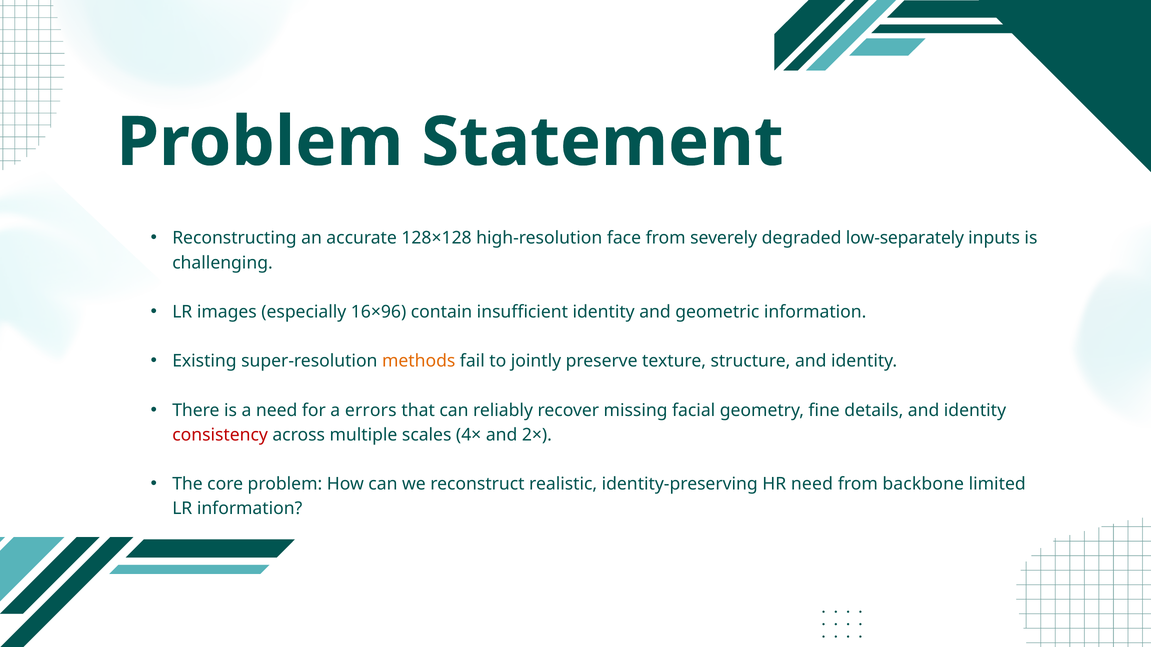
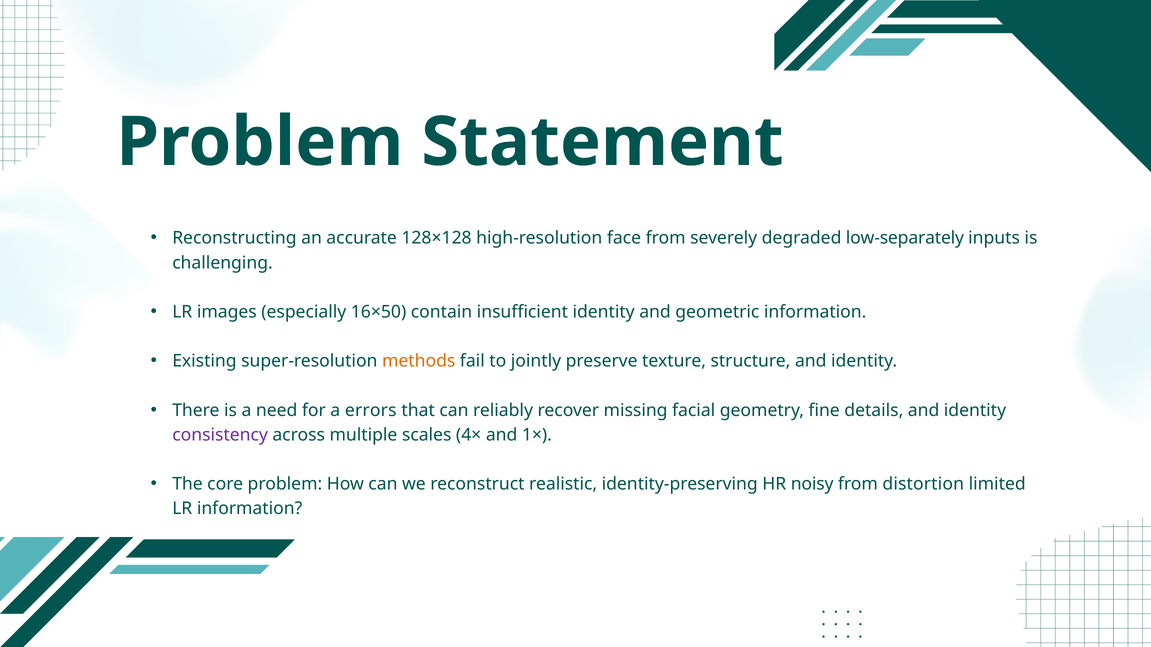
16×96: 16×96 -> 16×50
consistency colour: red -> purple
2×: 2× -> 1×
HR need: need -> noisy
backbone: backbone -> distortion
